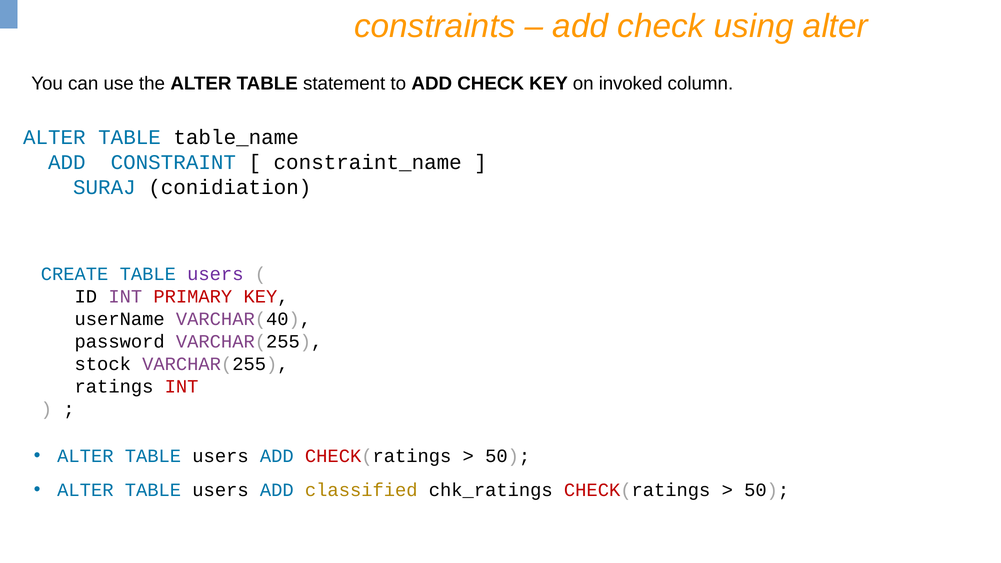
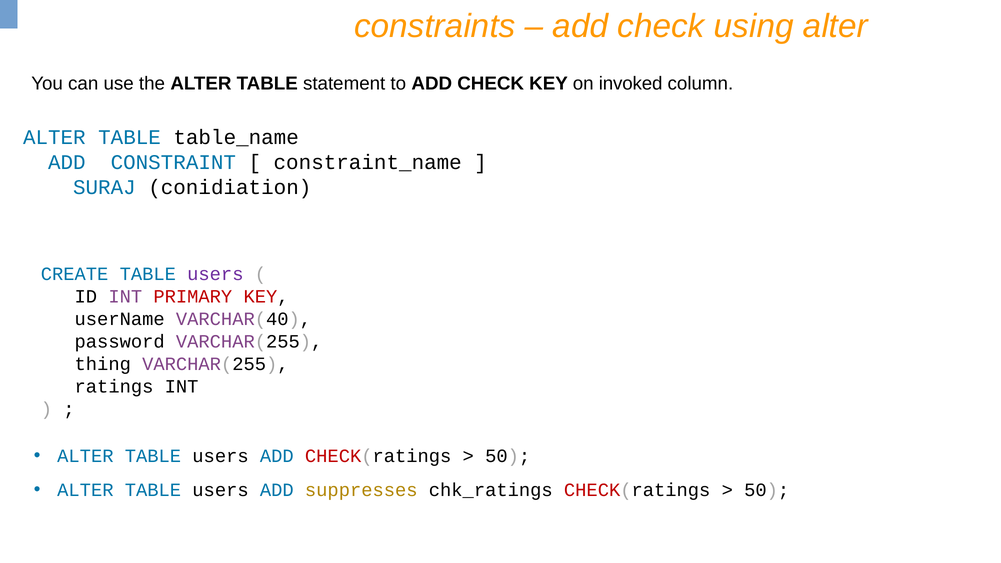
stock: stock -> thing
INT at (182, 387) colour: red -> black
classified: classified -> suppresses
